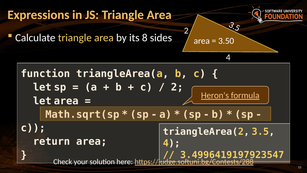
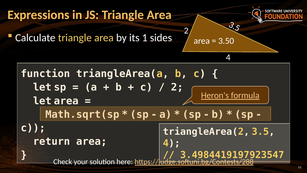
8: 8 -> 1
3.4996419197923547: 3.4996419197923547 -> 3.4984419197923547
